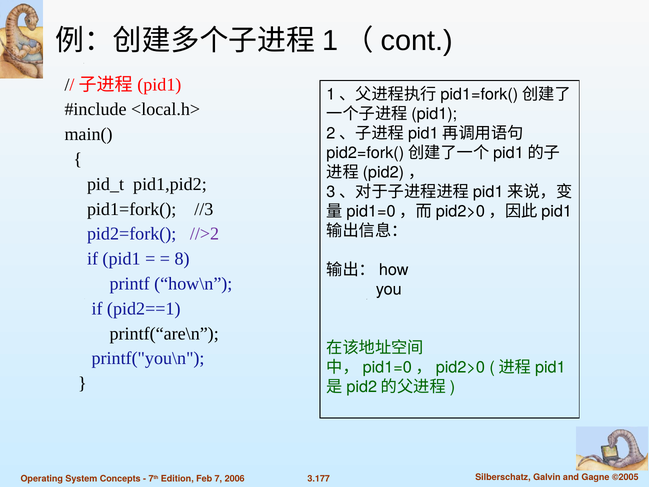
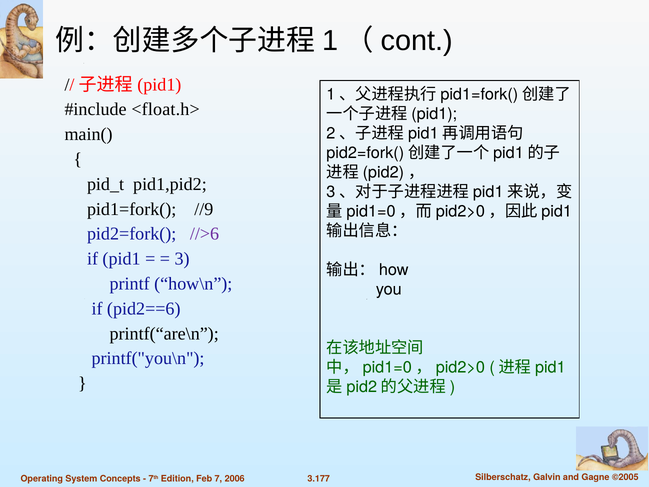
<local.h>: <local.h> -> <float.h>
//3: //3 -> //9
//>2: //>2 -> //>6
8: 8 -> 3
pid2==1: pid2==1 -> pid2==6
